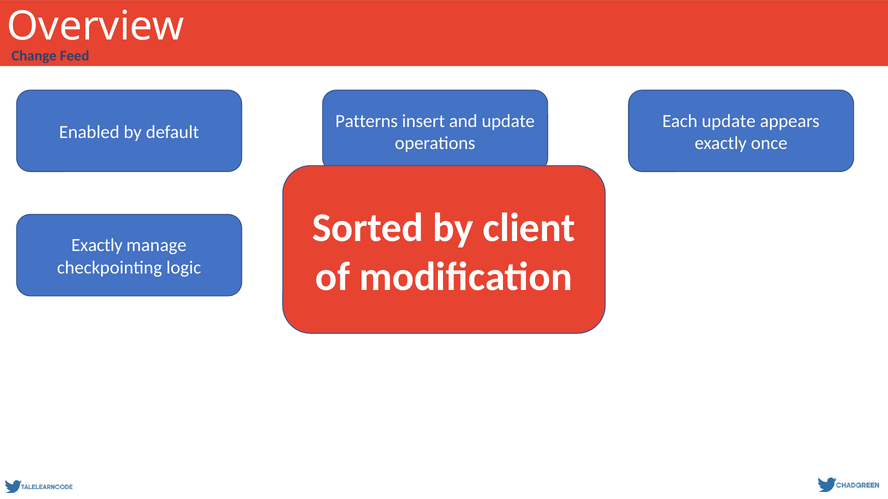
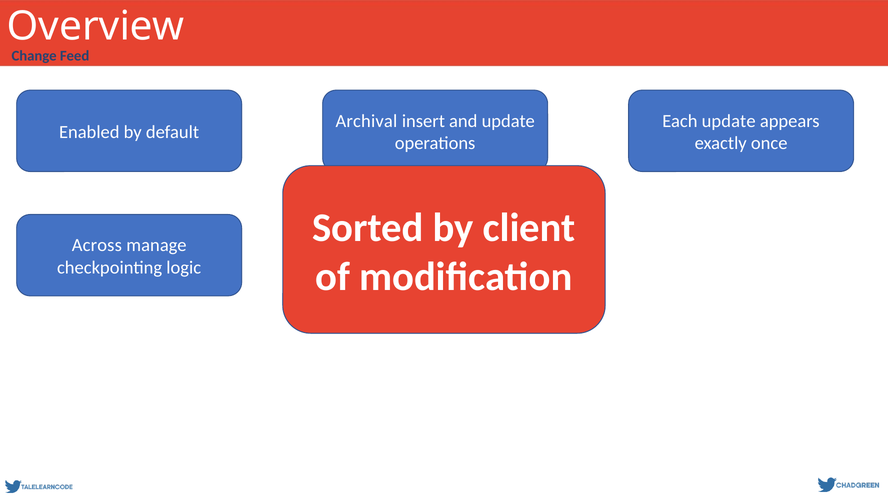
Patterns: Patterns -> Archival
Exactly at (97, 246): Exactly -> Across
